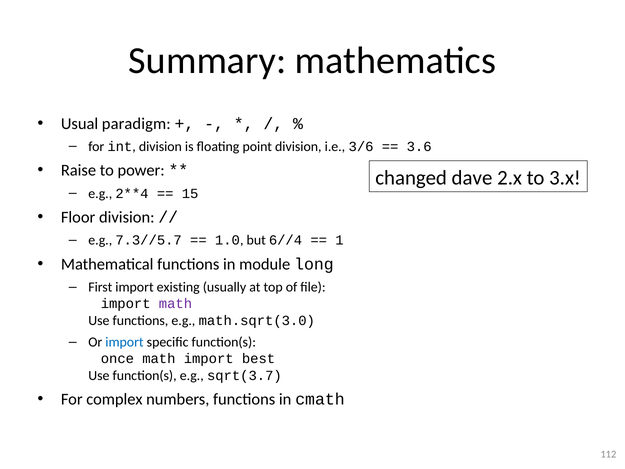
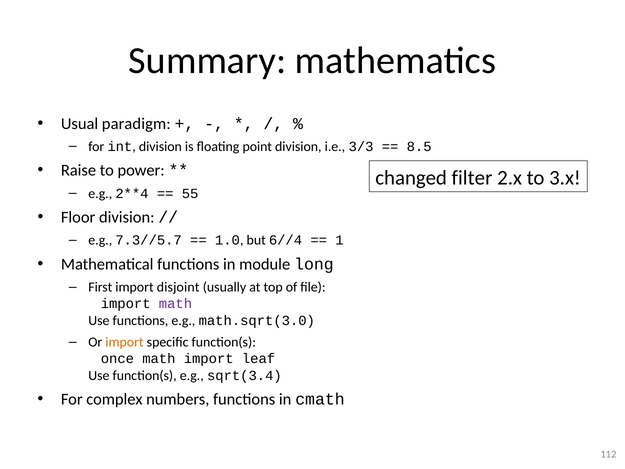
3/6: 3/6 -> 3/3
3.6: 3.6 -> 8.5
dave: dave -> filter
15: 15 -> 55
existing: existing -> disjoint
import at (124, 342) colour: blue -> orange
best: best -> leaf
sqrt(3.7: sqrt(3.7 -> sqrt(3.4
